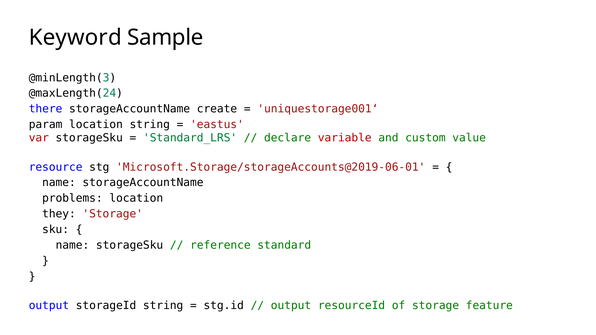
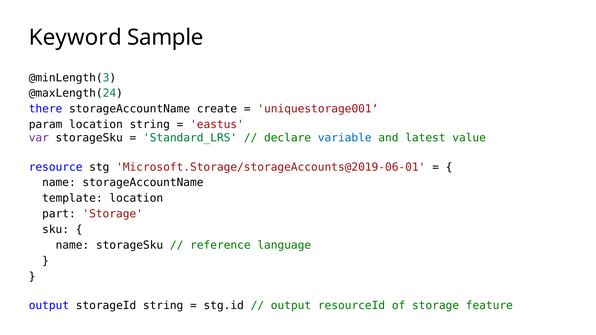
var colour: red -> purple
variable colour: red -> blue
custom: custom -> latest
problems: problems -> template
they: they -> part
standard: standard -> language
